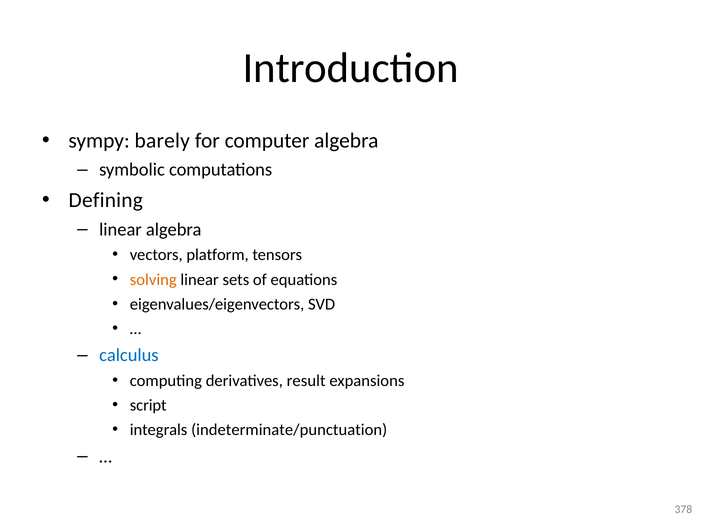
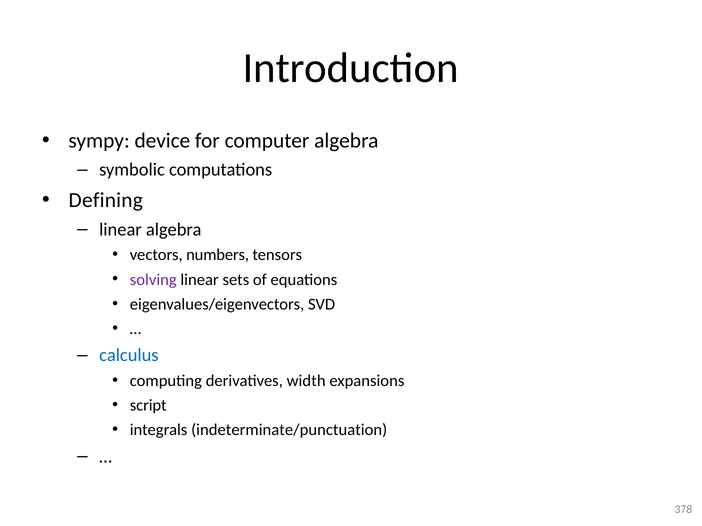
barely: barely -> device
platform: platform -> numbers
solving colour: orange -> purple
result: result -> width
